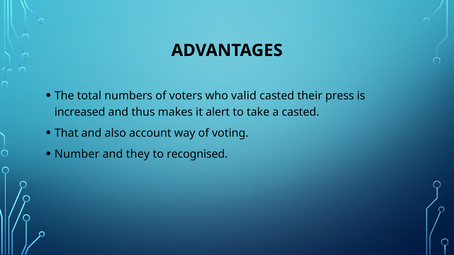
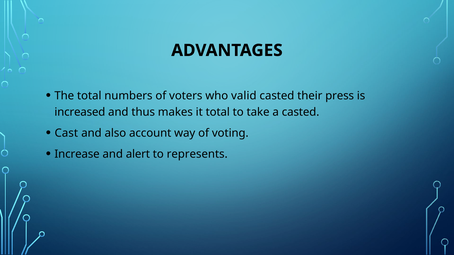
it alert: alert -> total
That: That -> Cast
Number: Number -> Increase
they: they -> alert
recognised: recognised -> represents
